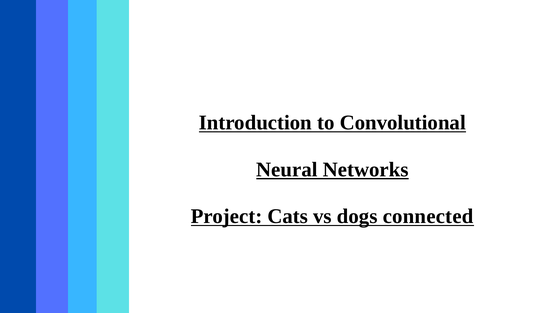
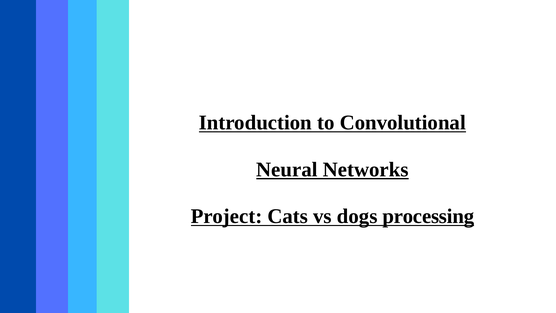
connected: connected -> processing
